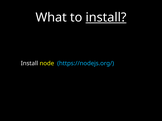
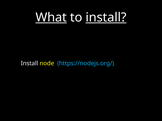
What underline: none -> present
